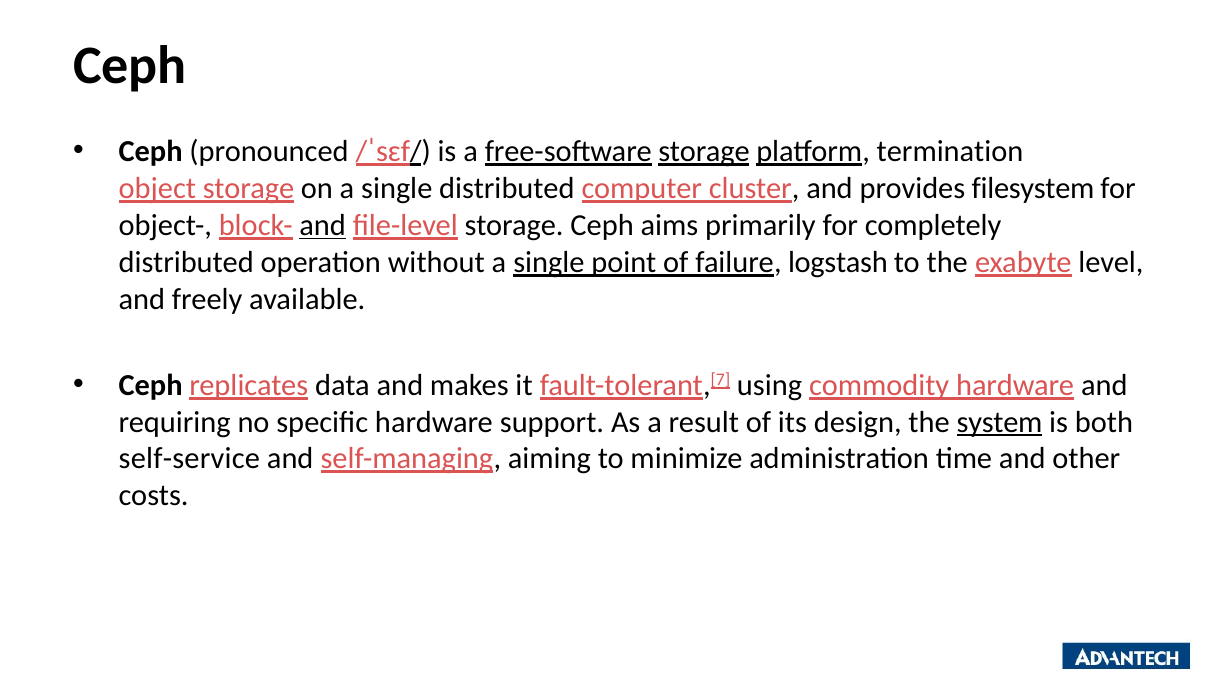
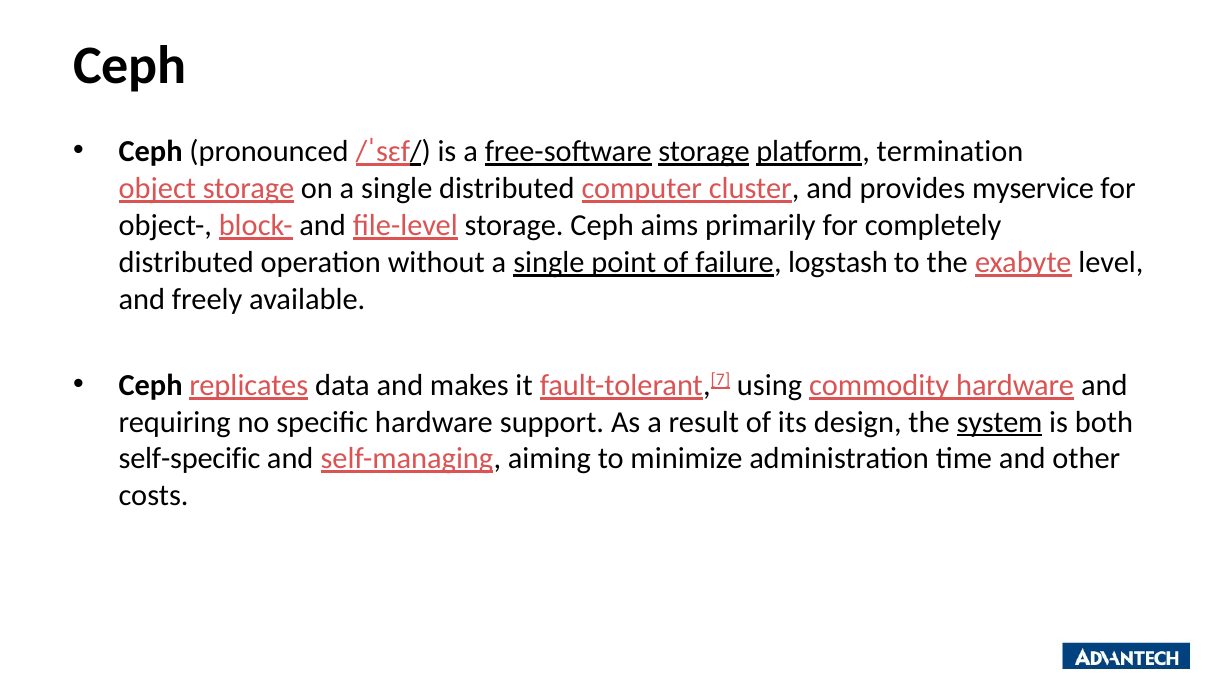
filesystem: filesystem -> myservice
and at (323, 225) underline: present -> none
self-service: self-service -> self-specific
